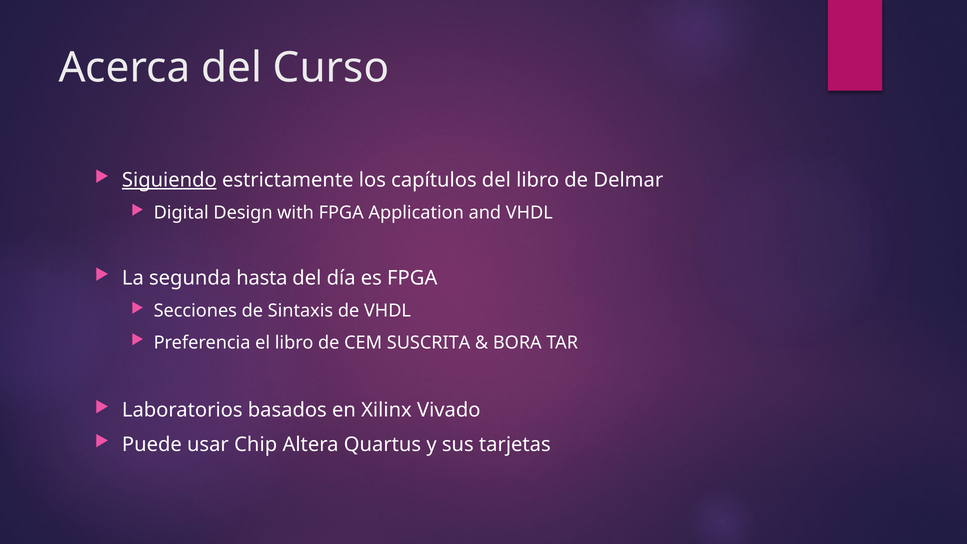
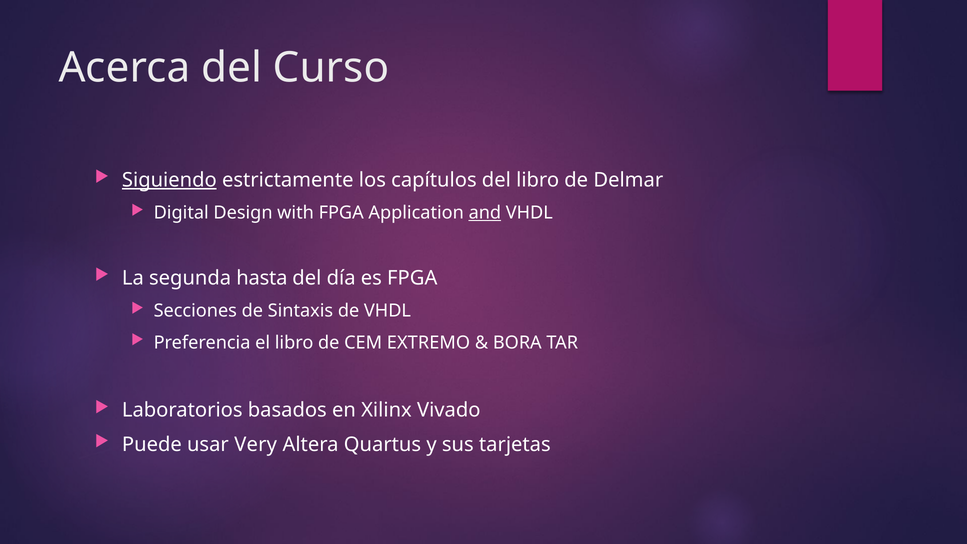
and underline: none -> present
SUSCRITA: SUSCRITA -> EXTREMO
Chip: Chip -> Very
